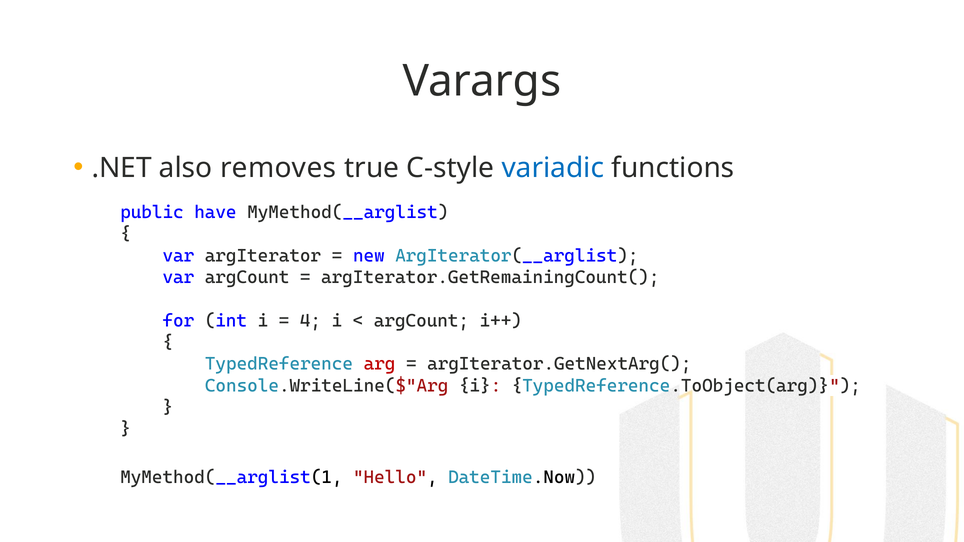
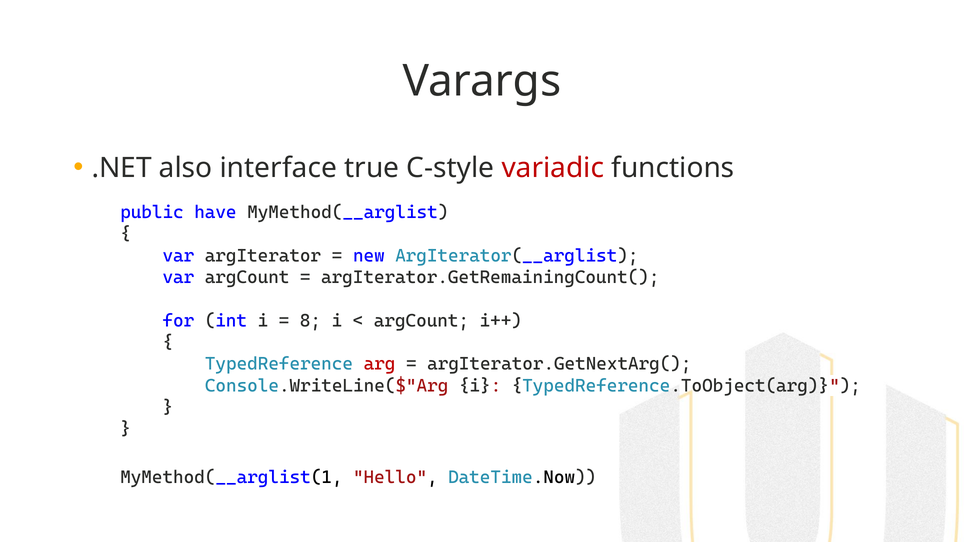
removes: removes -> interface
variadic colour: blue -> red
4: 4 -> 8
